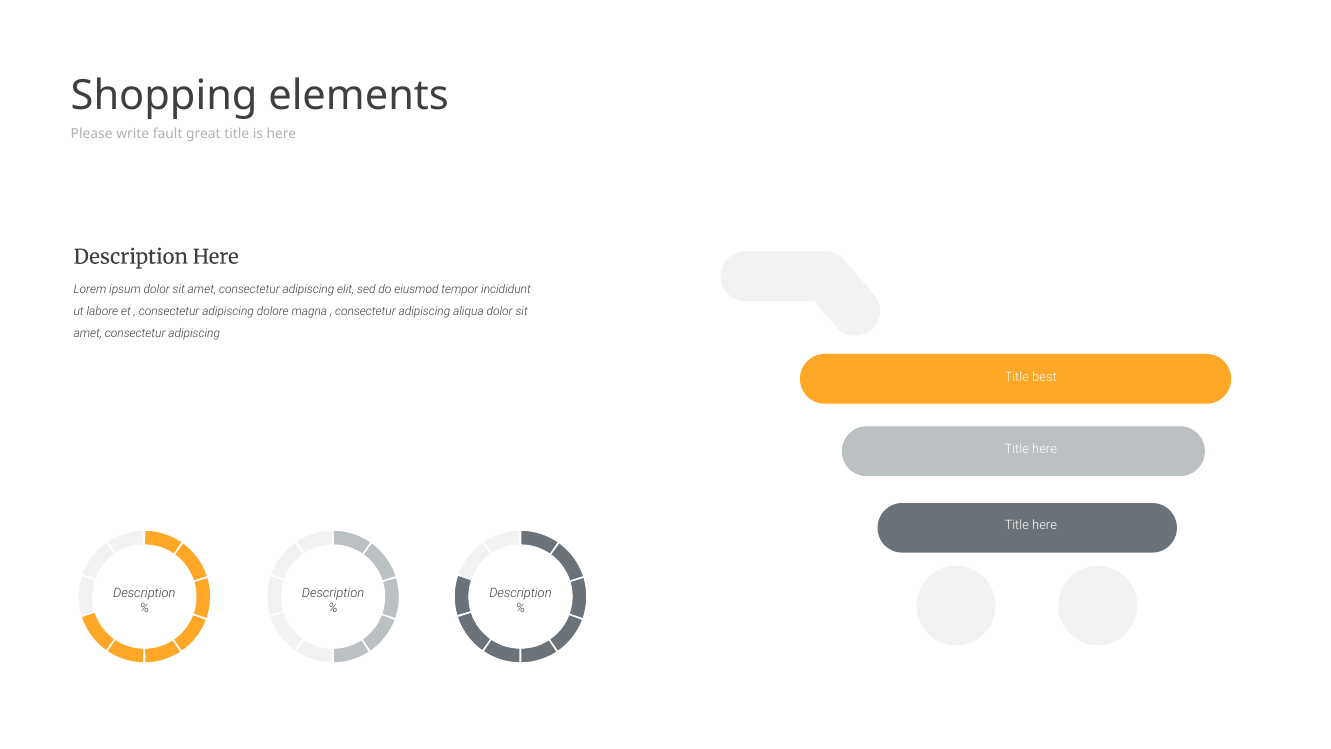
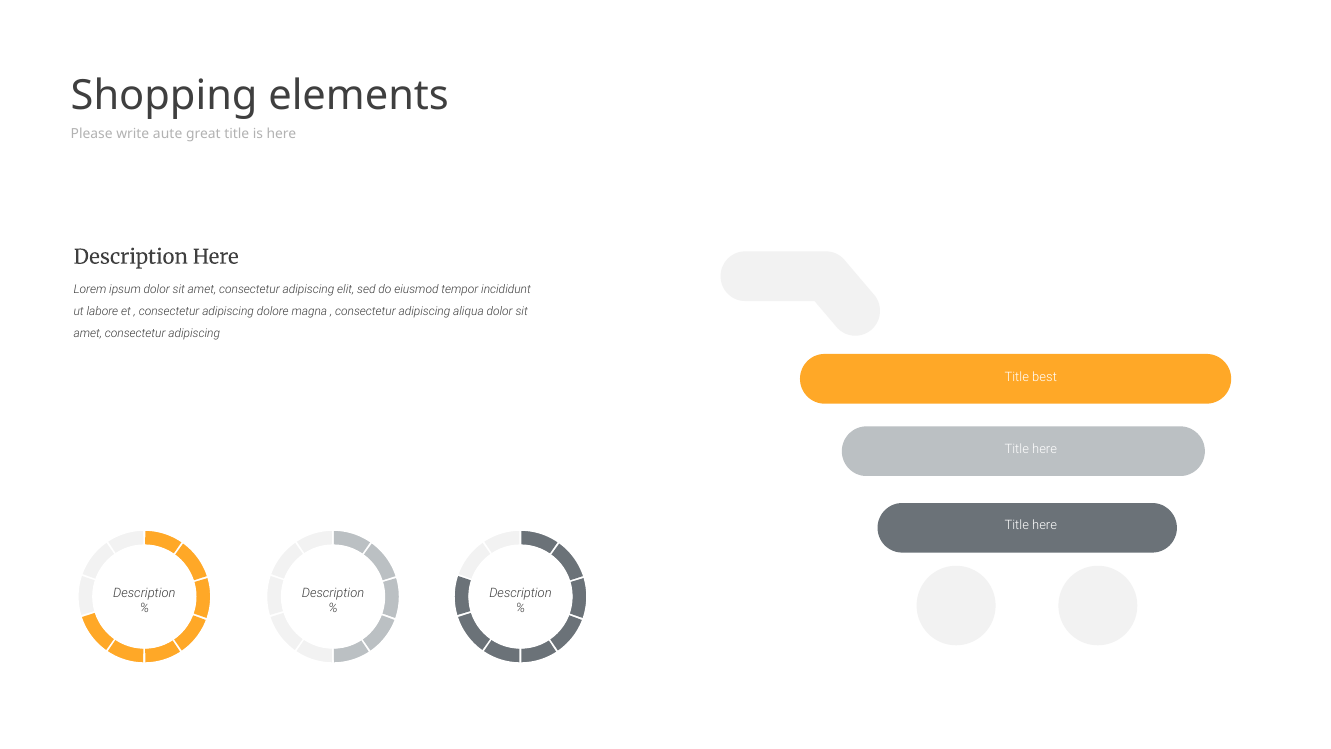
fault: fault -> aute
